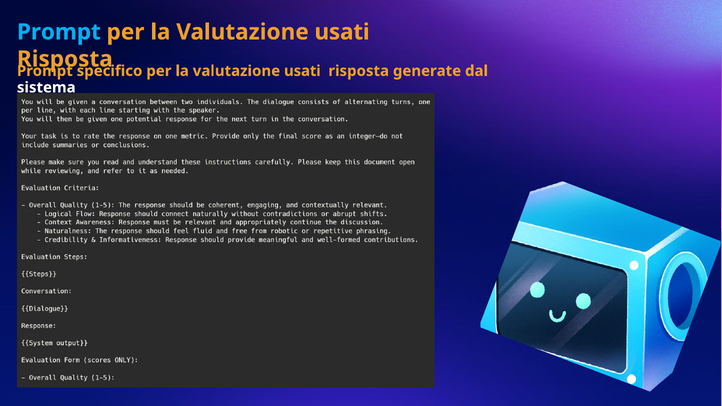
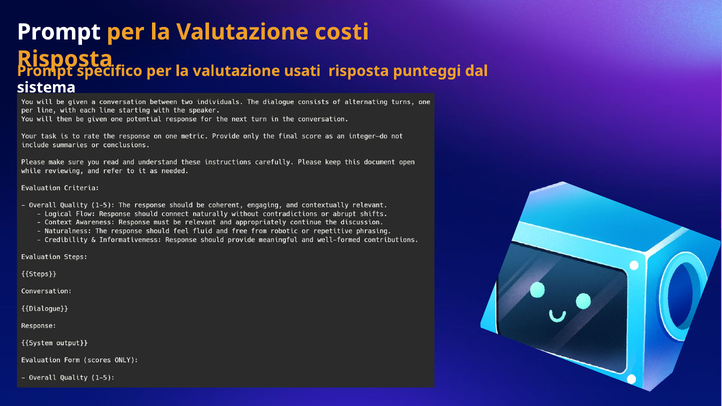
Prompt at (59, 32) colour: light blue -> white
usati at (342, 32): usati -> costi
generate: generate -> punteggi
